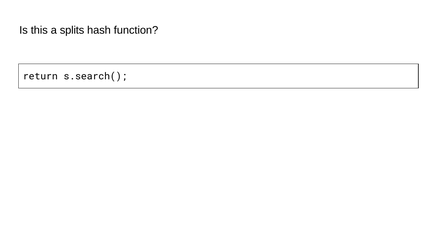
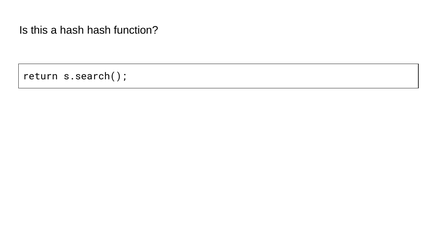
a splits: splits -> hash
